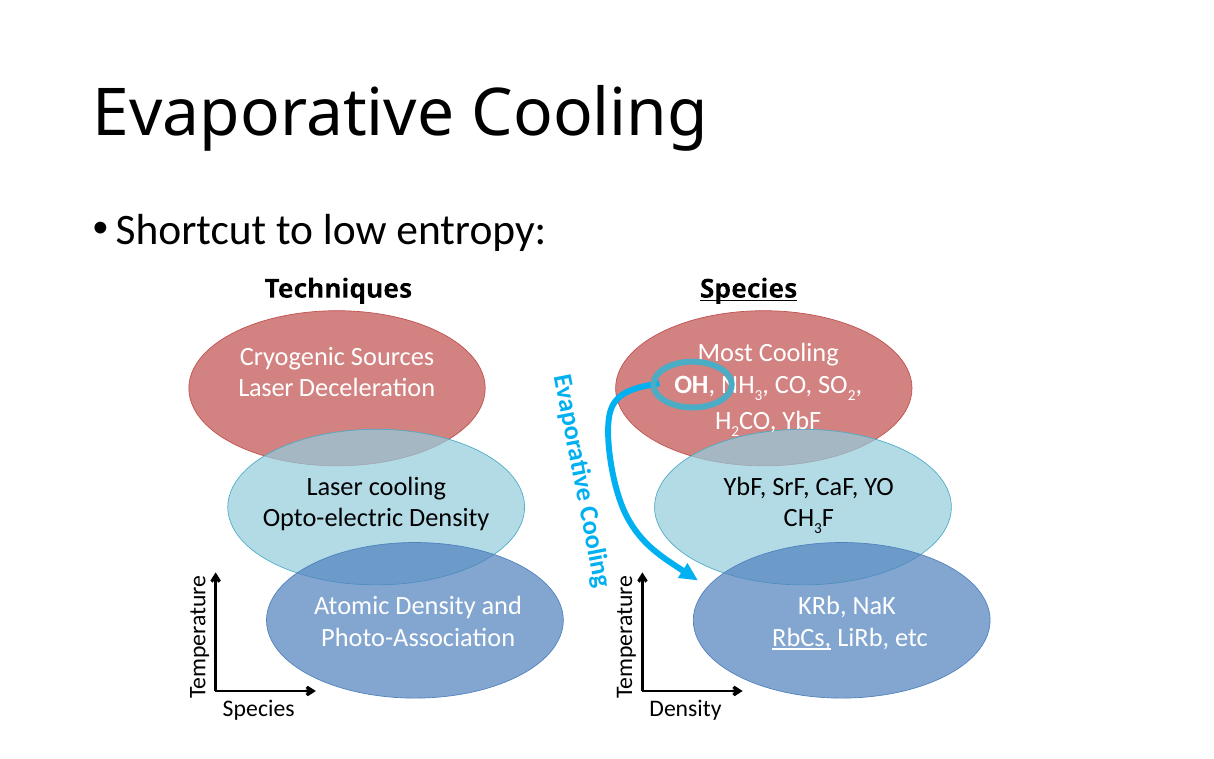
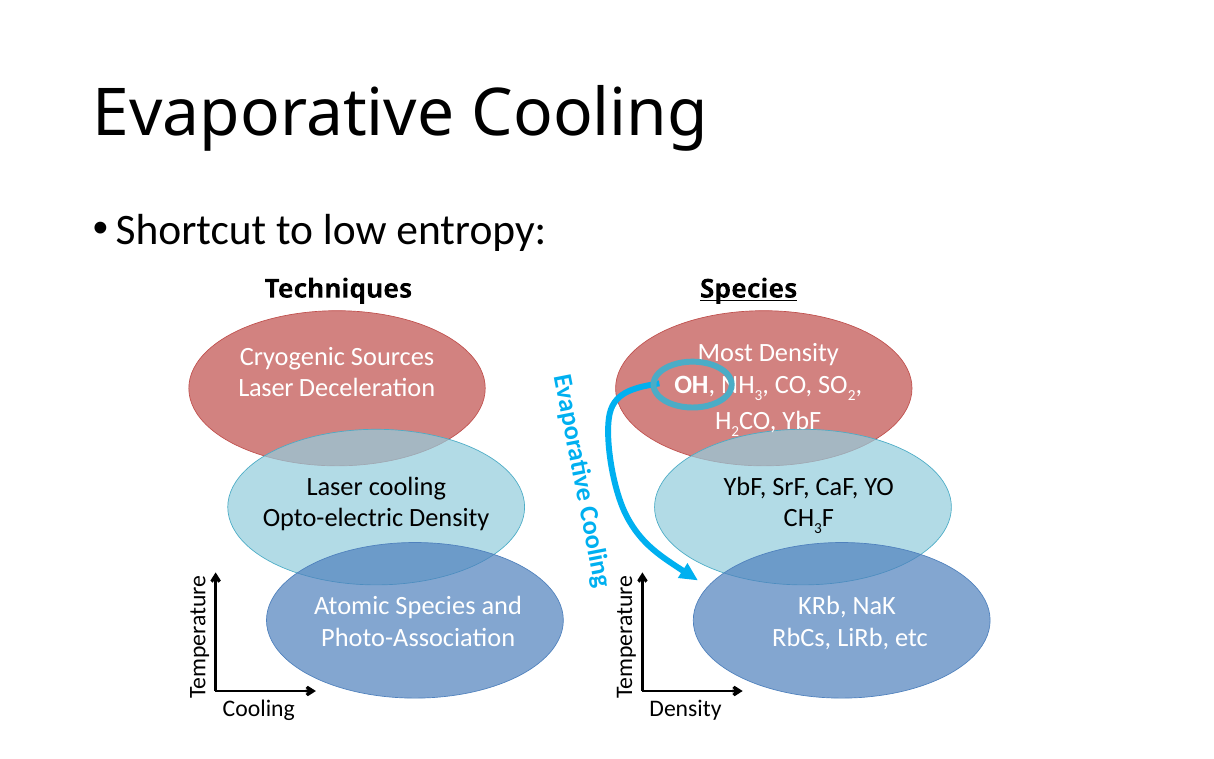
Cooling at (799, 353): Cooling -> Density
Atomic Density: Density -> Species
RbCs underline: present -> none
Species at (259, 709): Species -> Cooling
